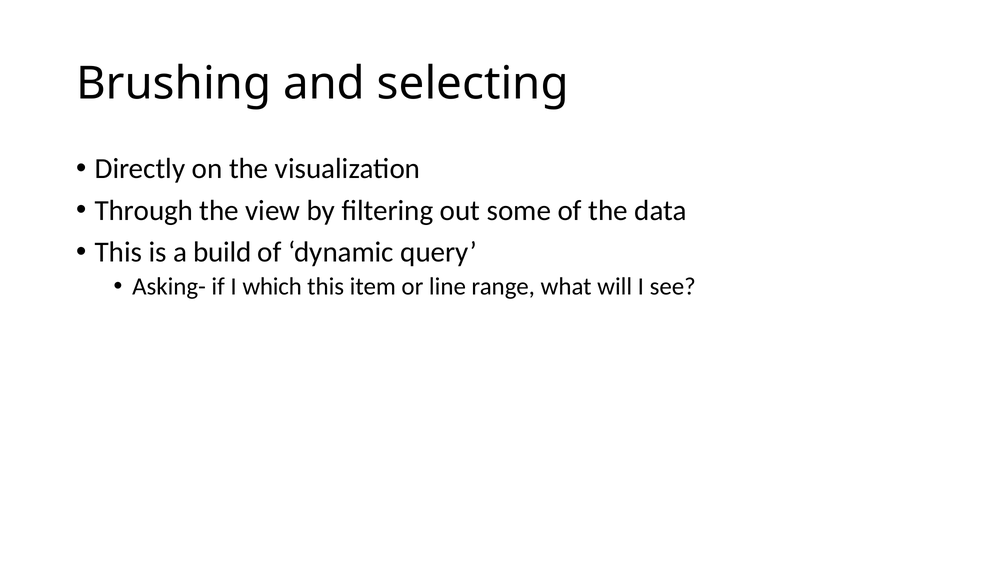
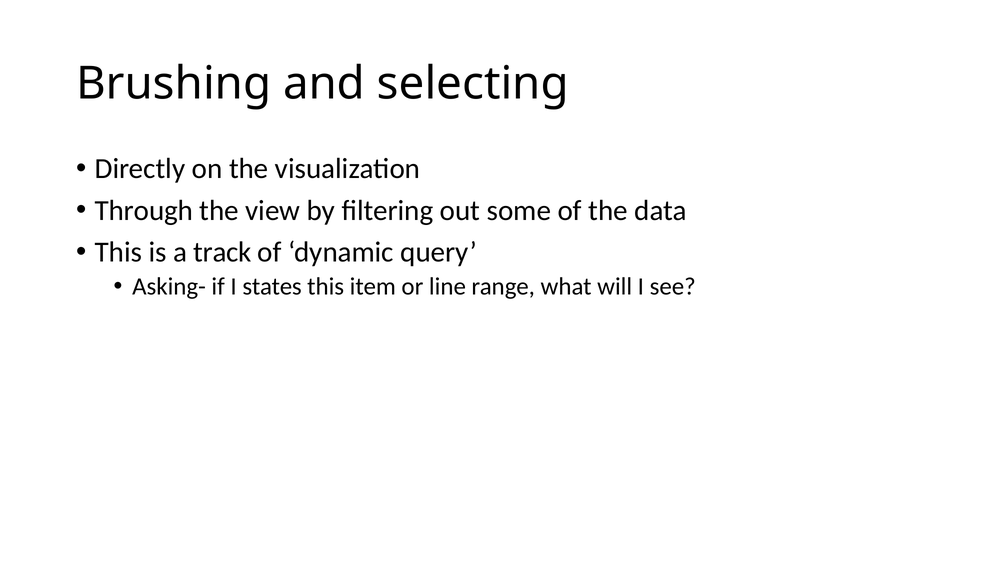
build: build -> track
which: which -> states
